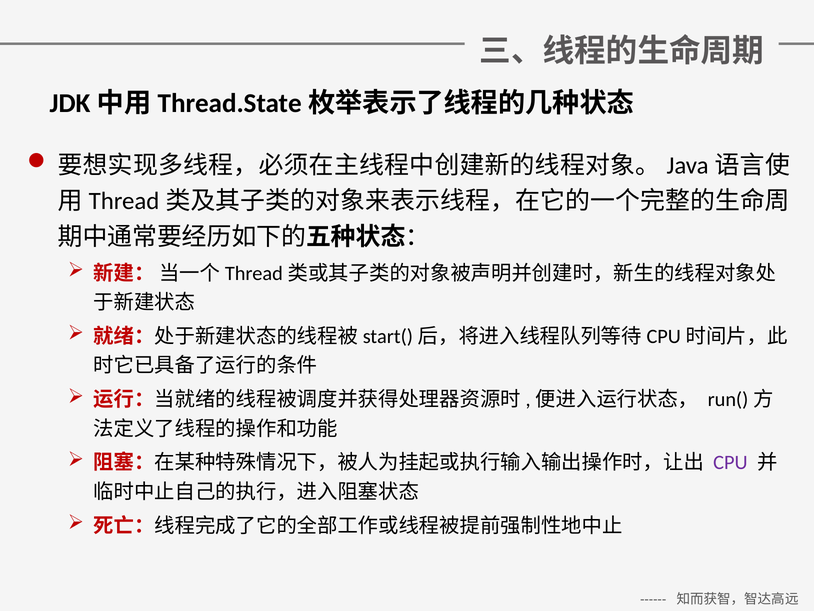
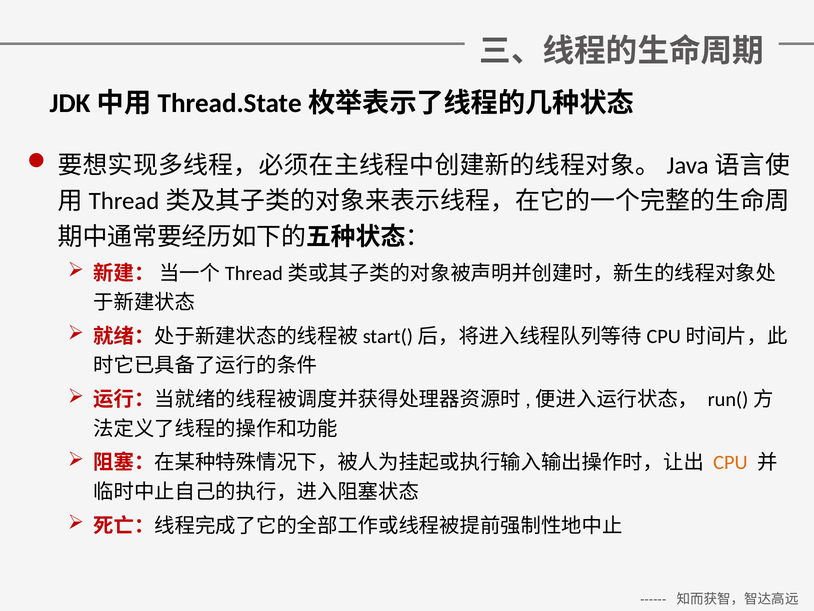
CPU colour: purple -> orange
